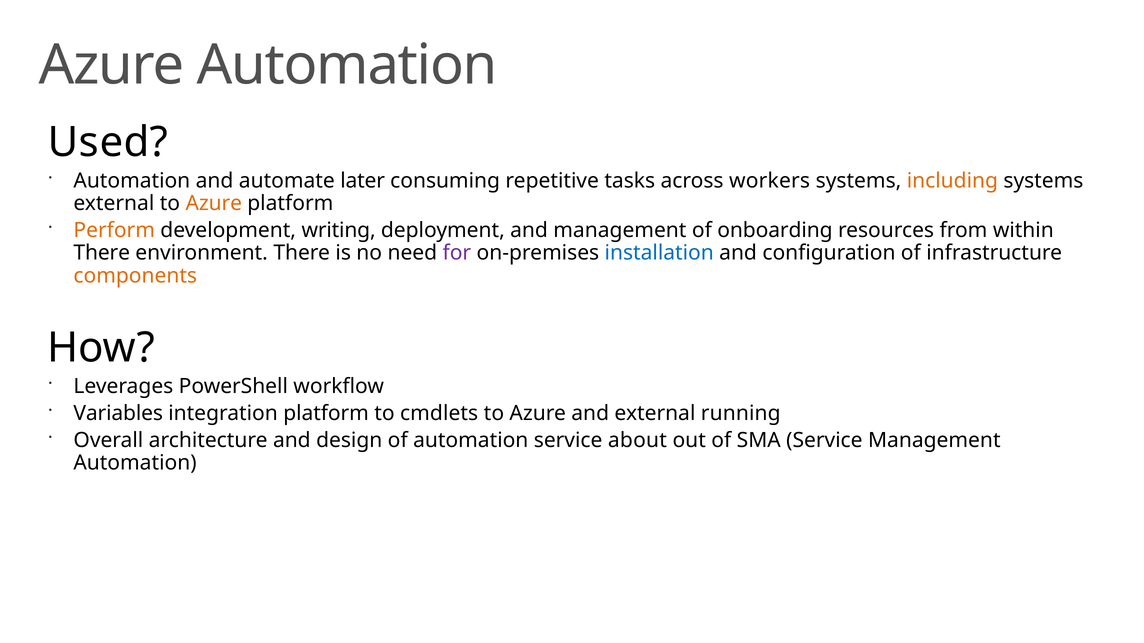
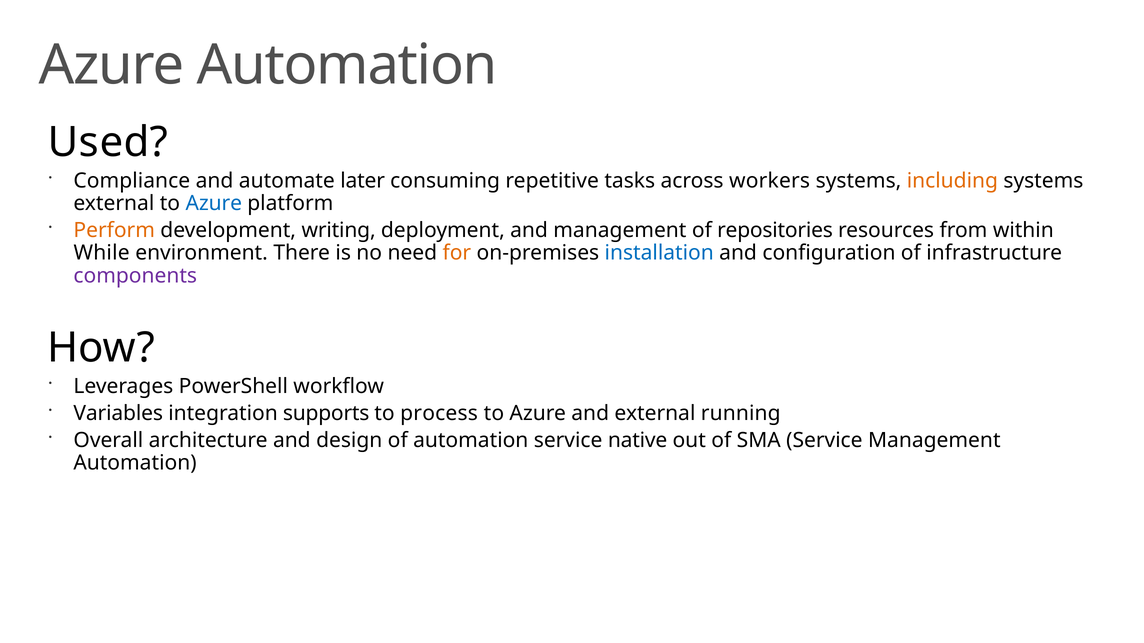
Automation at (132, 181): Automation -> Compliance
Azure at (214, 204) colour: orange -> blue
onboarding: onboarding -> repositories
There at (102, 253): There -> While
for colour: purple -> orange
components colour: orange -> purple
integration platform: platform -> supports
cmdlets: cmdlets -> process
about: about -> native
